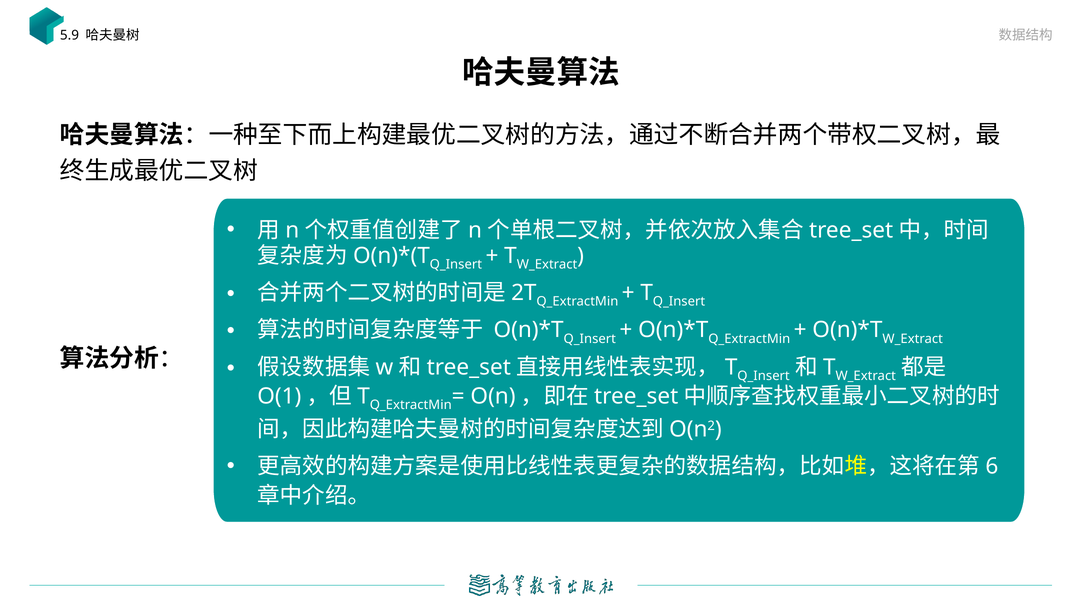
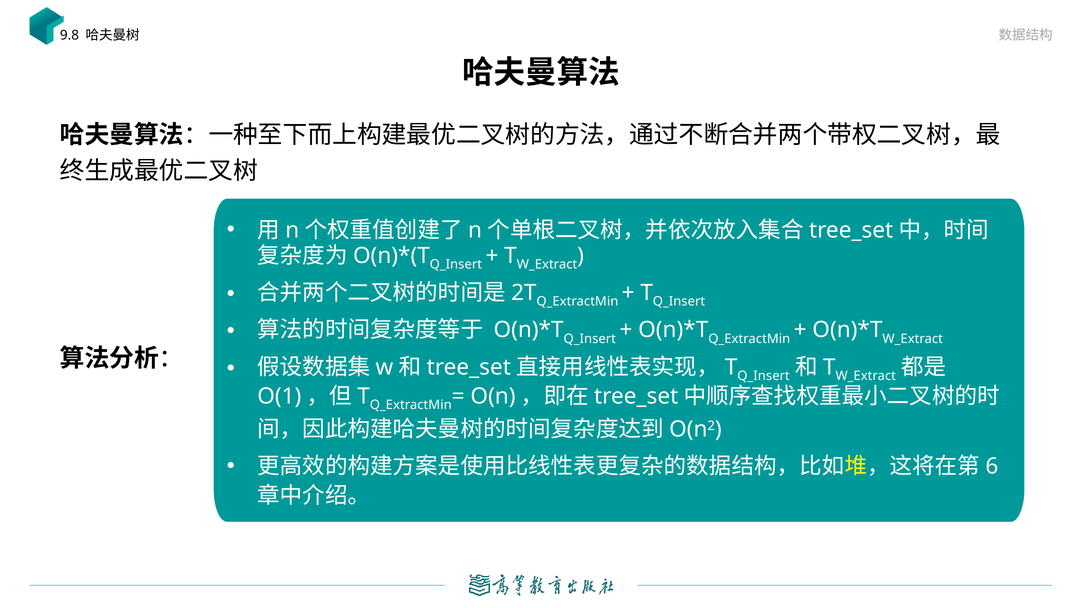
5.9: 5.9 -> 9.8
